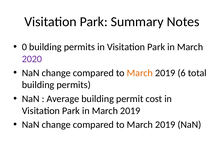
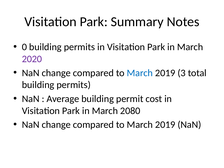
March at (140, 73) colour: orange -> blue
6: 6 -> 3
in March 2019: 2019 -> 2080
